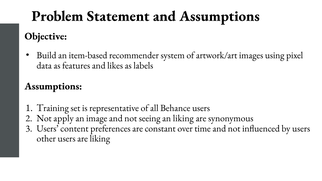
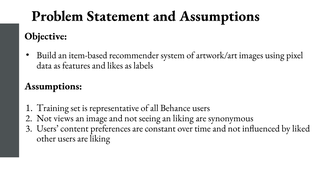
apply: apply -> views
by users: users -> liked
